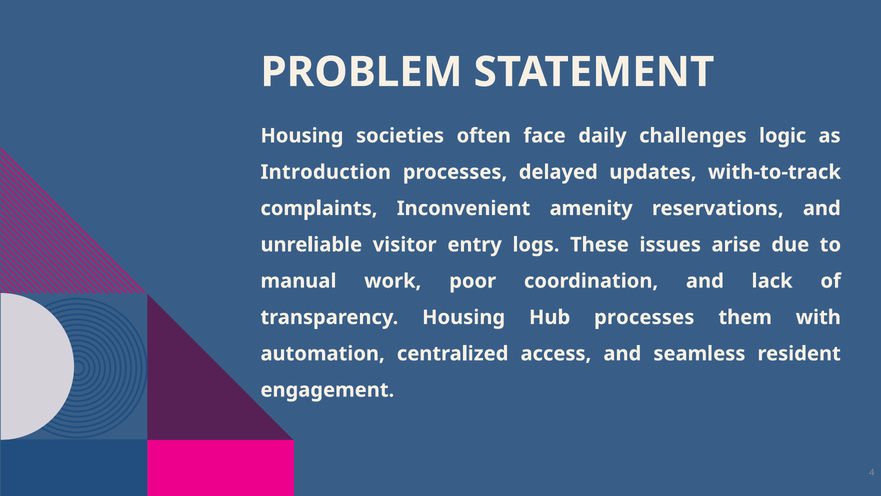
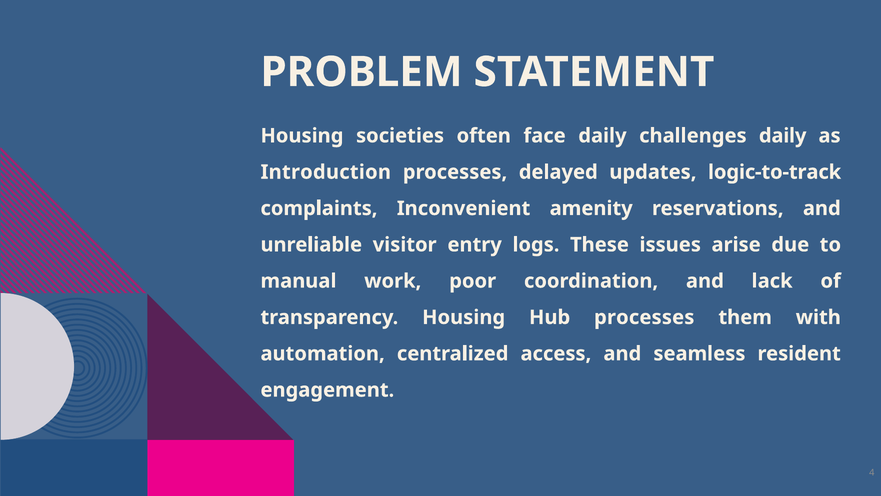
challenges logic: logic -> daily
with-to-track: with-to-track -> logic-to-track
